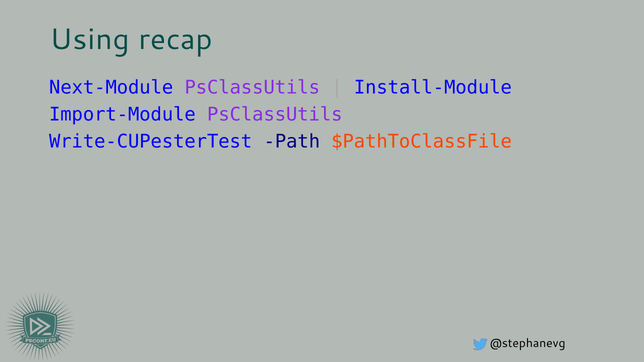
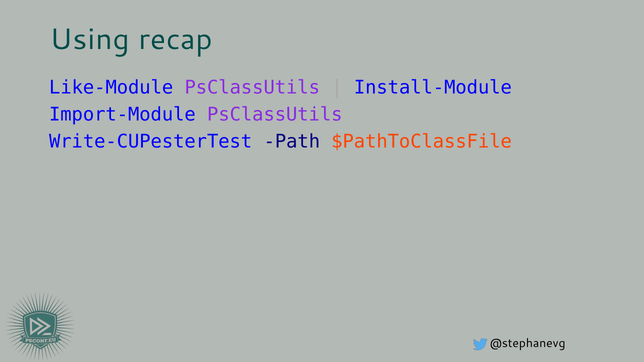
Next-Module: Next-Module -> Like-Module
